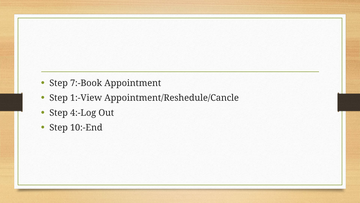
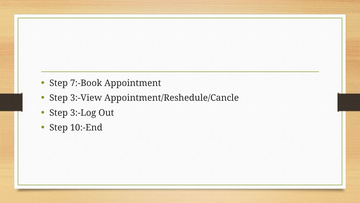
1:-View: 1:-View -> 3:-View
4:-Log: 4:-Log -> 3:-Log
